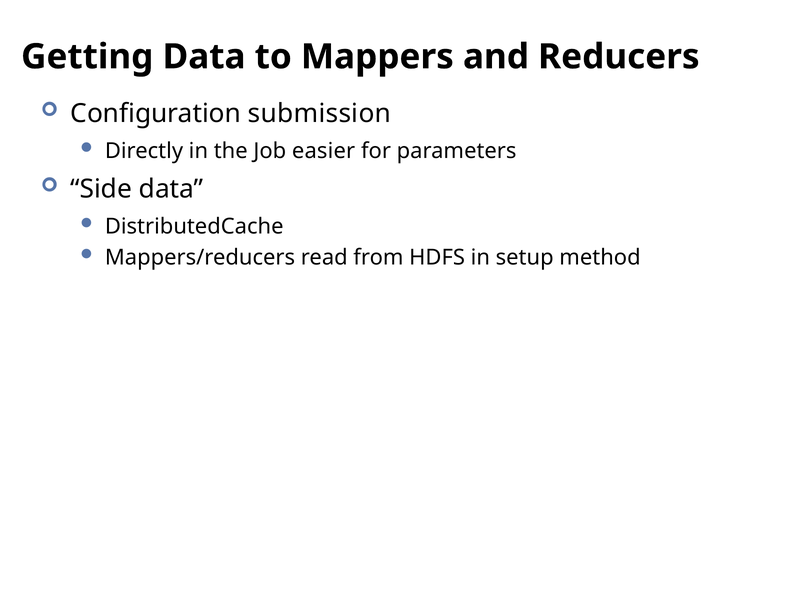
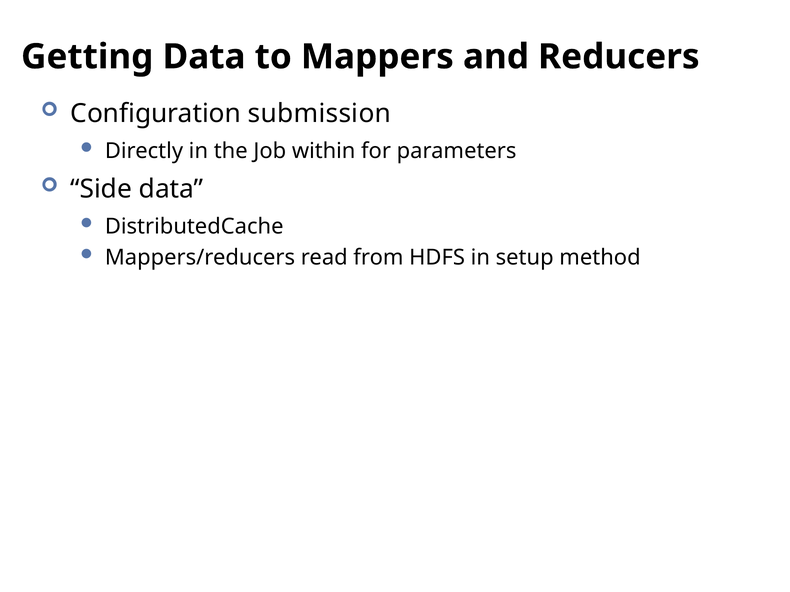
easier: easier -> within
